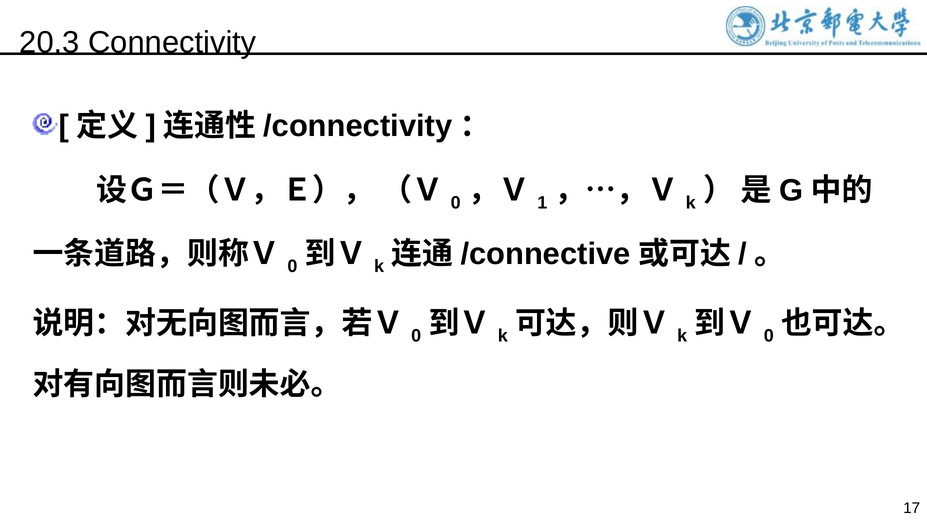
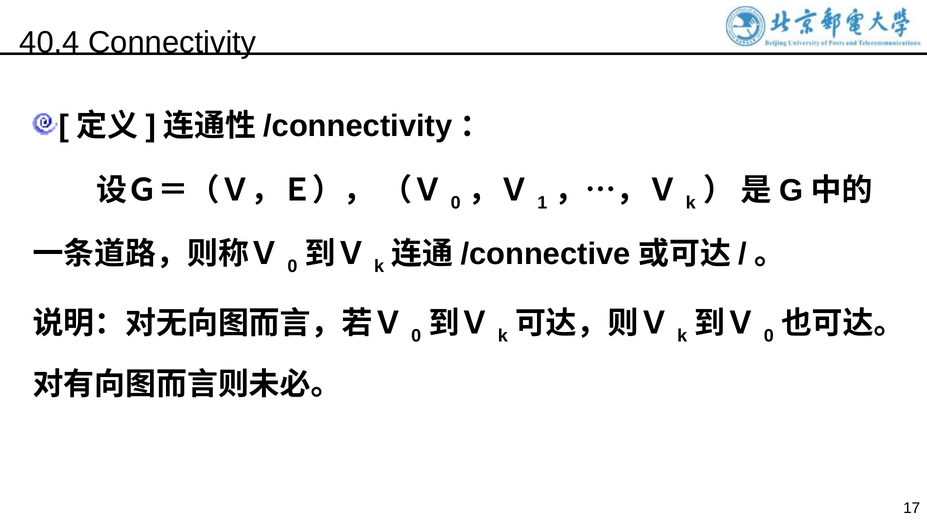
20.3: 20.3 -> 40.4
